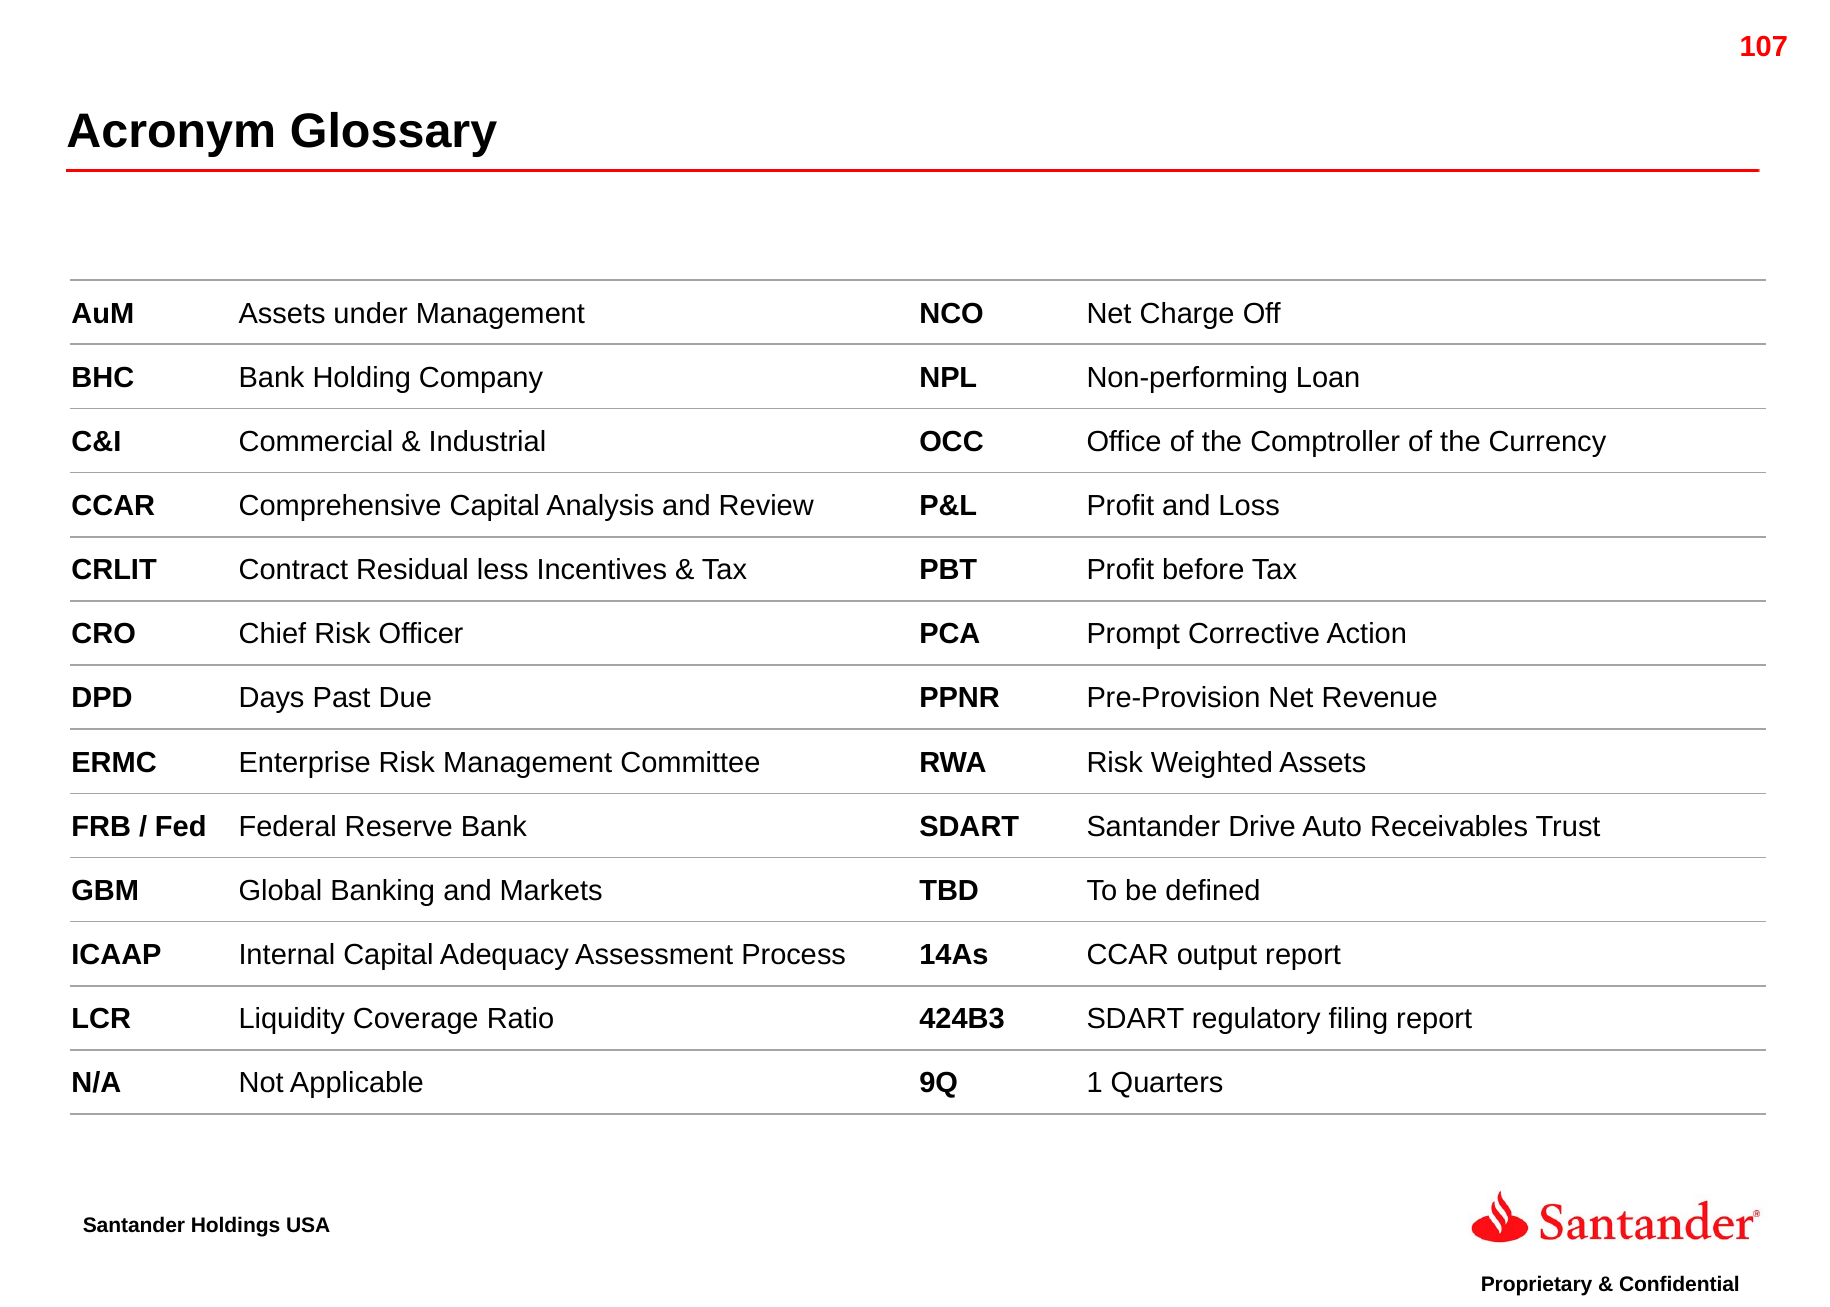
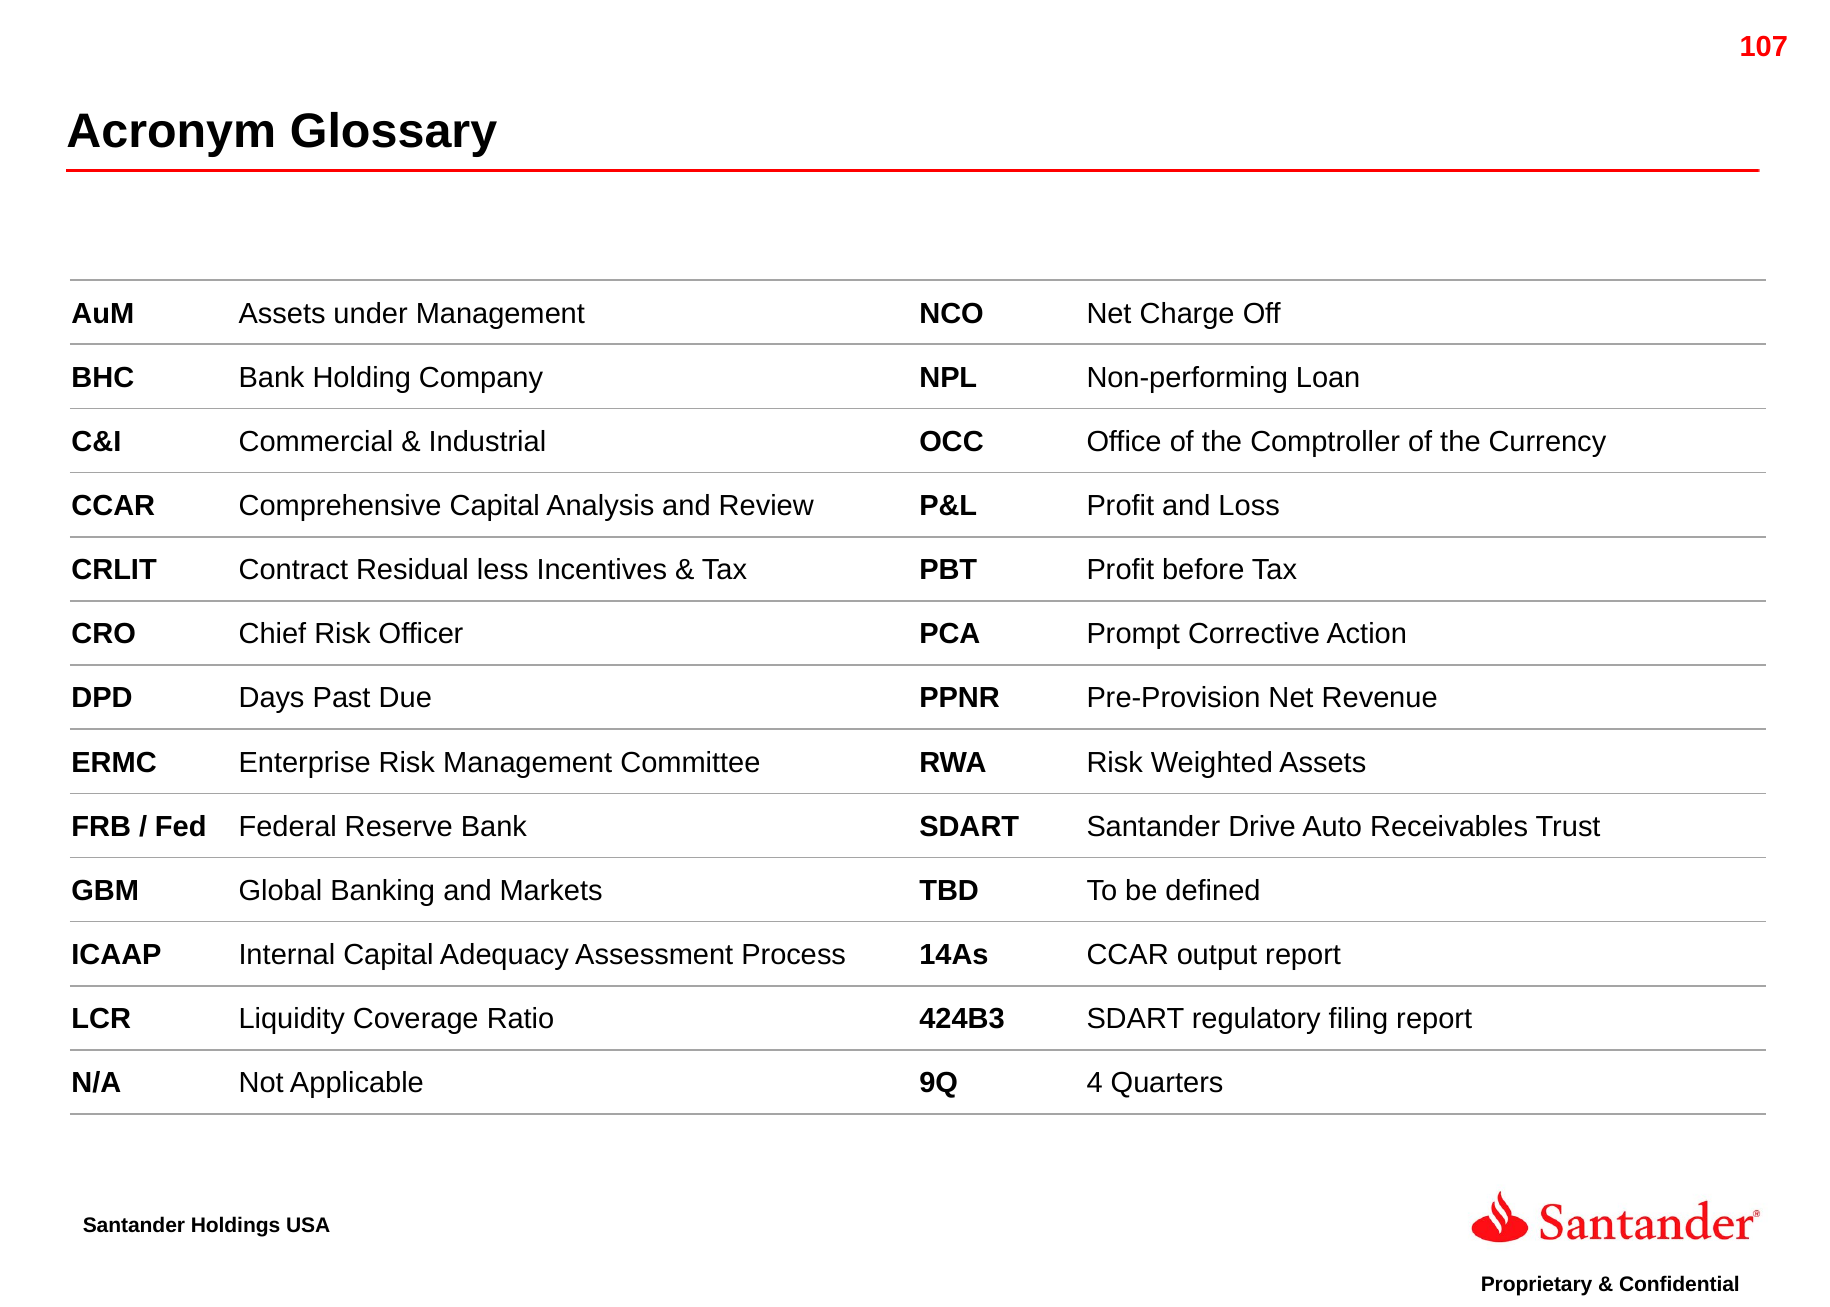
1: 1 -> 4
